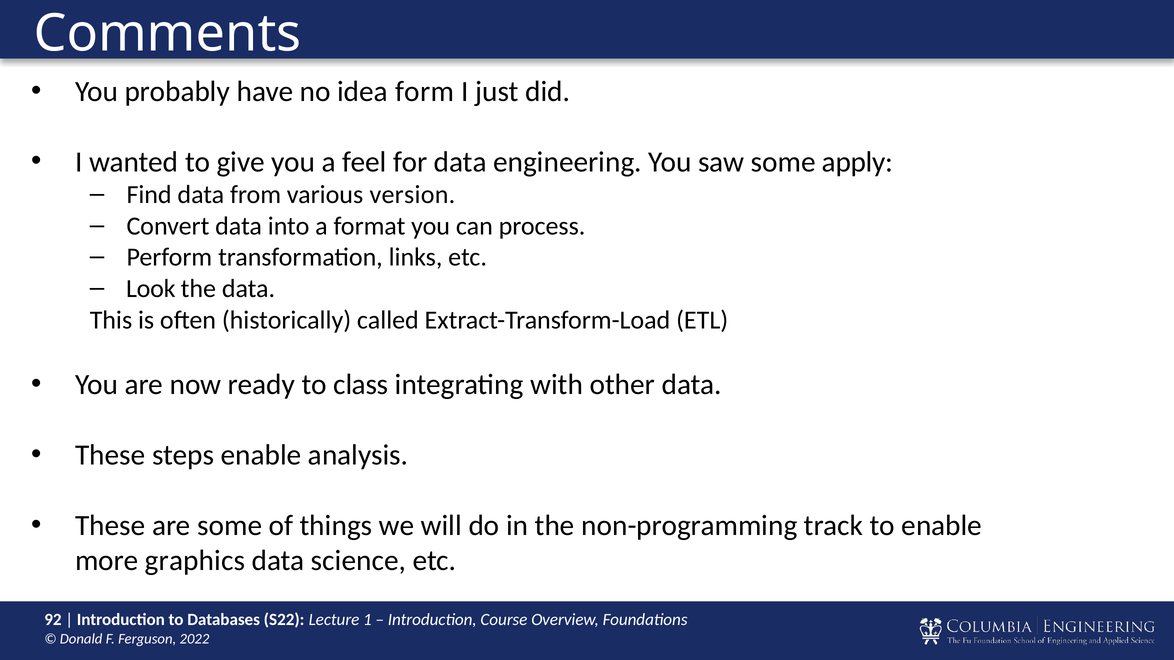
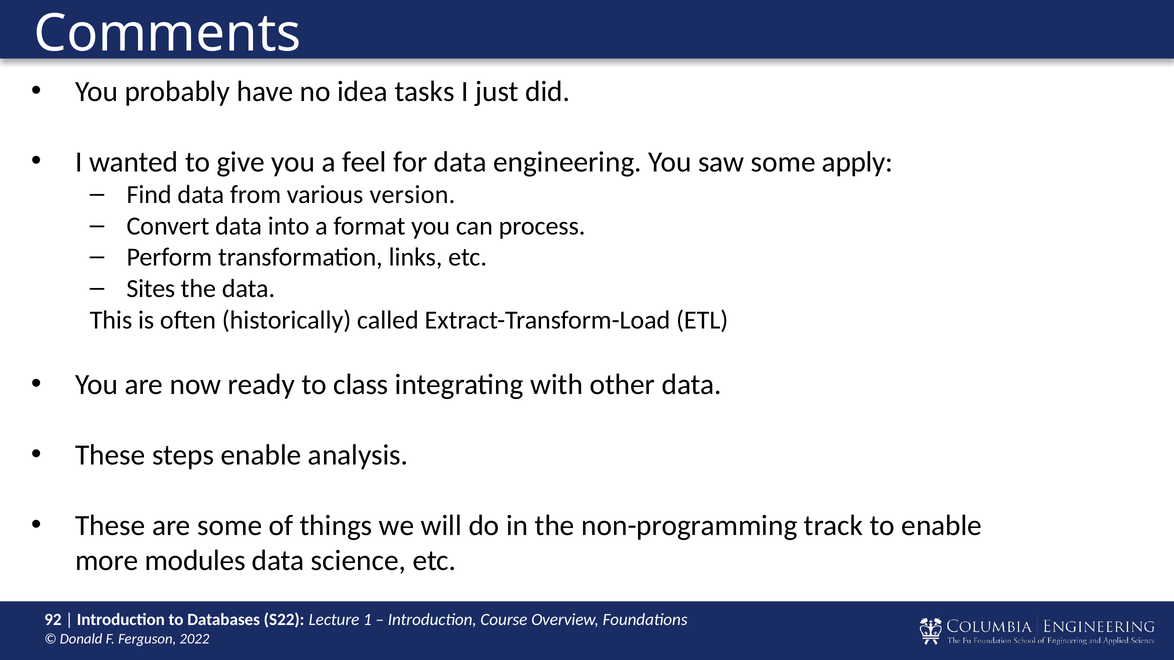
form: form -> tasks
Look: Look -> Sites
graphics: graphics -> modules
